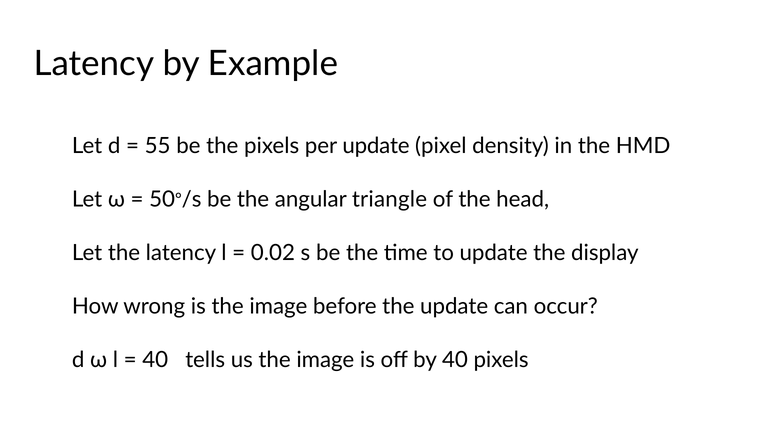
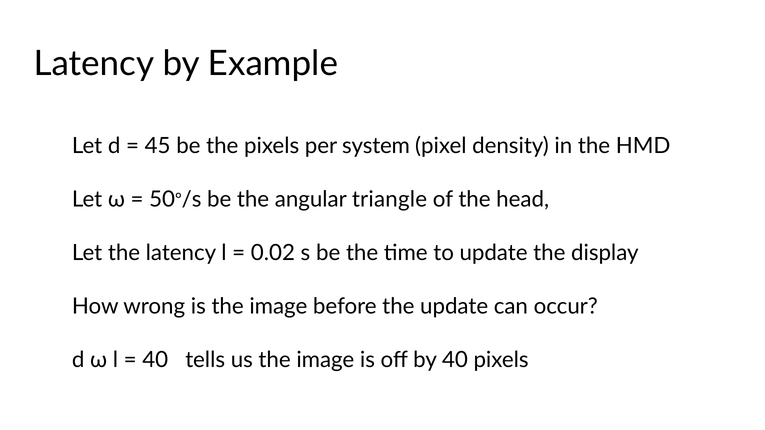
55: 55 -> 45
per update: update -> system
